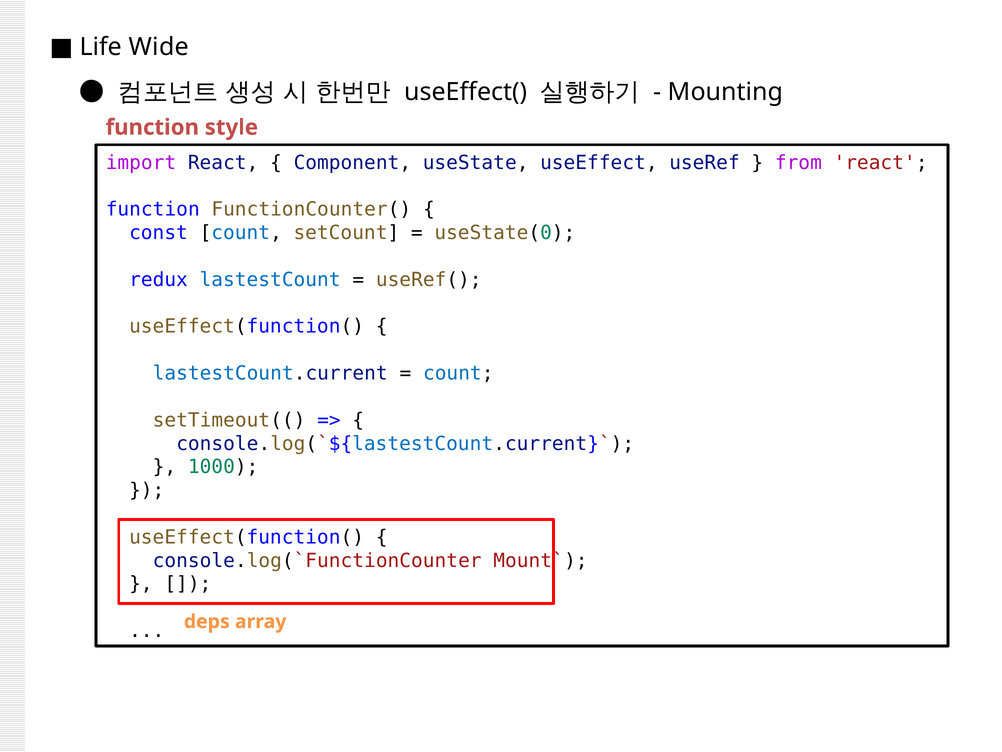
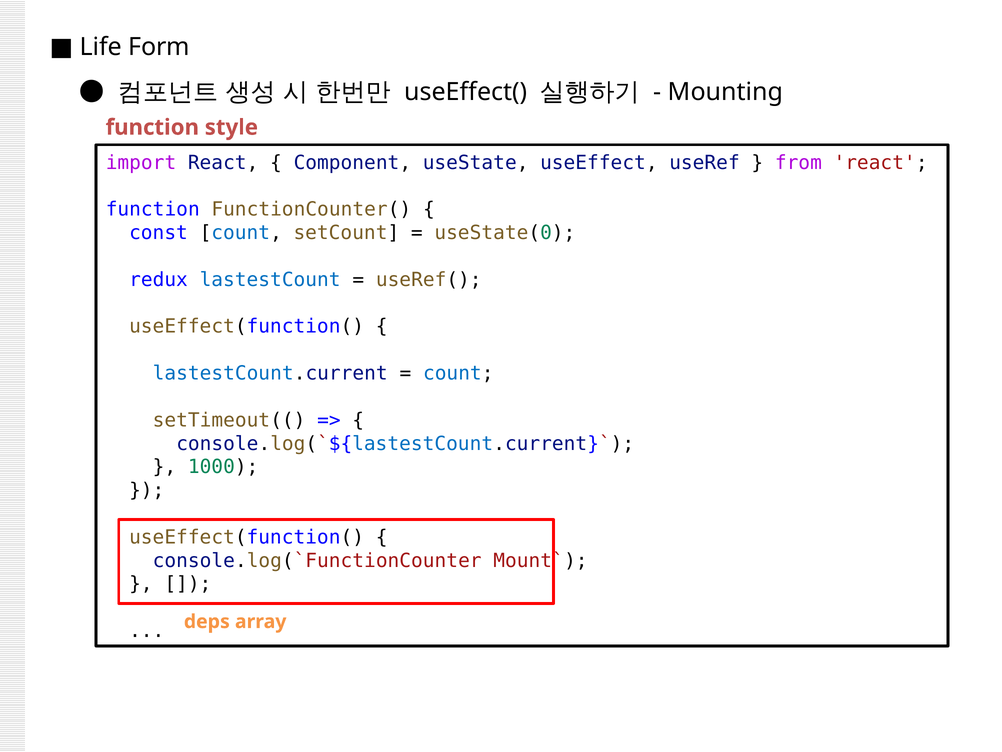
Wide: Wide -> Form
